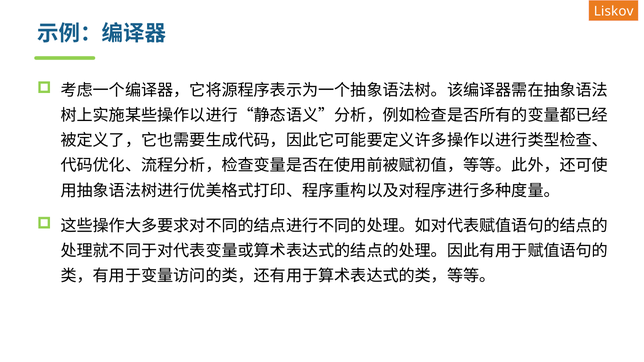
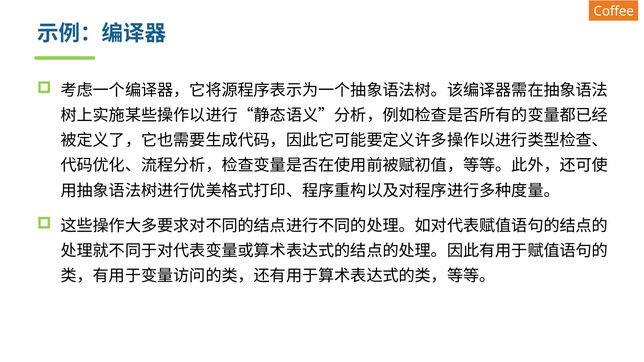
Liskov: Liskov -> Coffee
